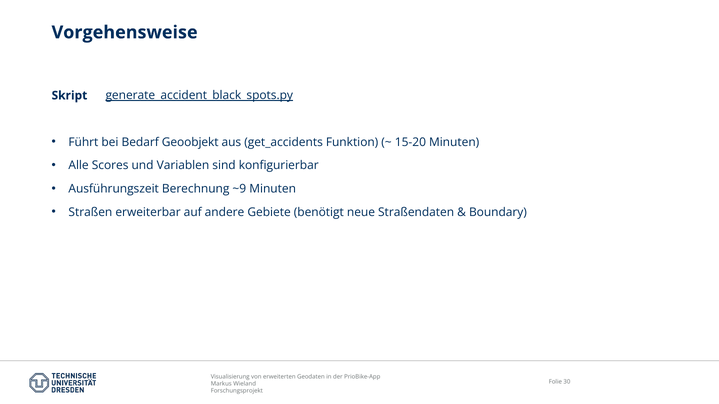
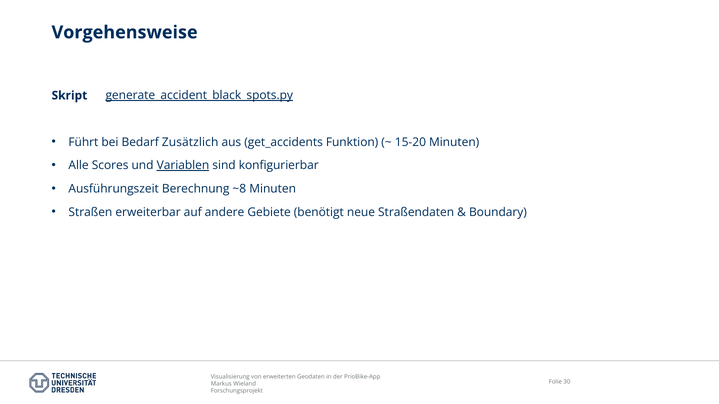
Geoobjekt: Geoobjekt -> Zusätzlich
Variablen underline: none -> present
~9: ~9 -> ~8
